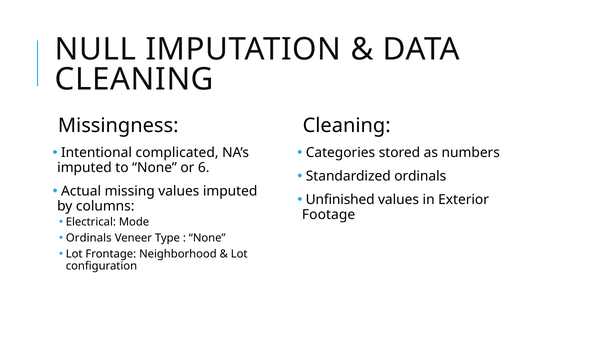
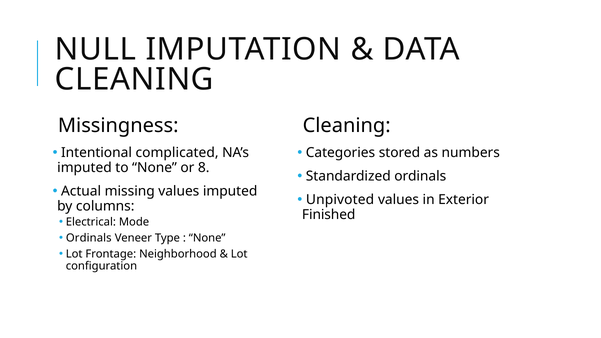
6: 6 -> 8
Unfinished: Unfinished -> Unpivoted
Footage: Footage -> Finished
